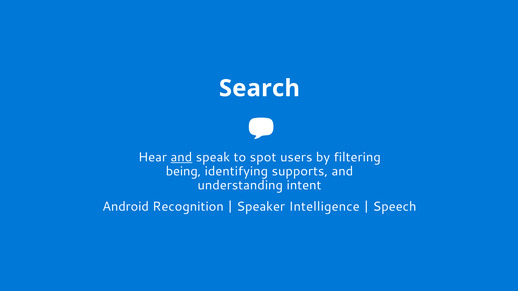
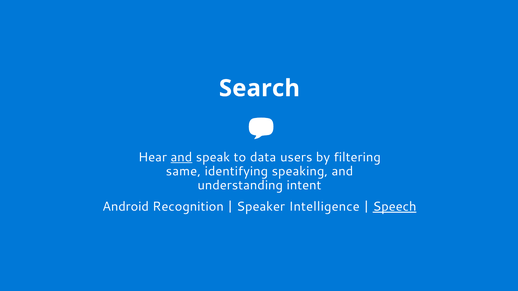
spot: spot -> data
being: being -> same
supports: supports -> speaking
Speech underline: none -> present
